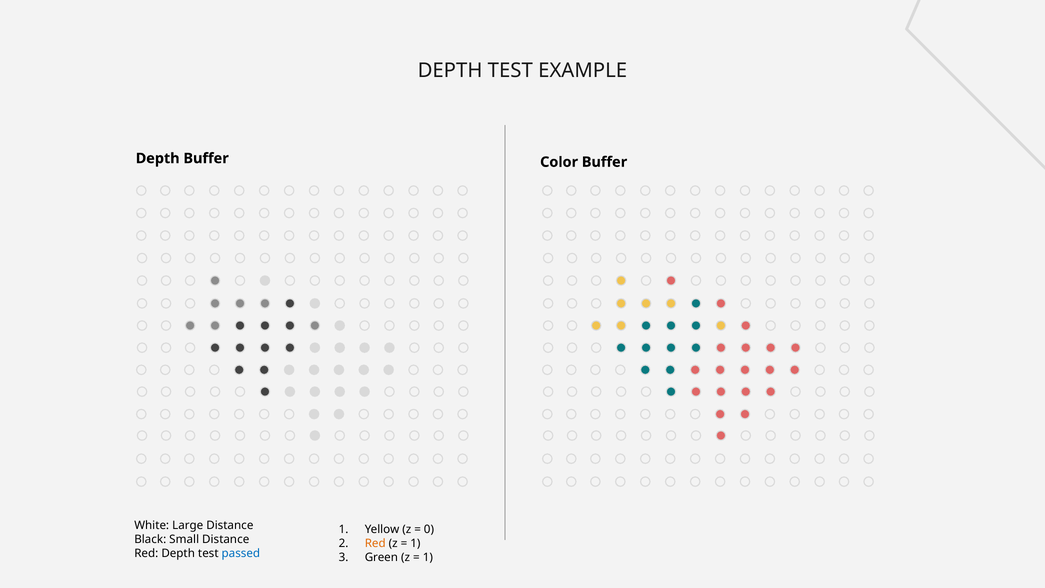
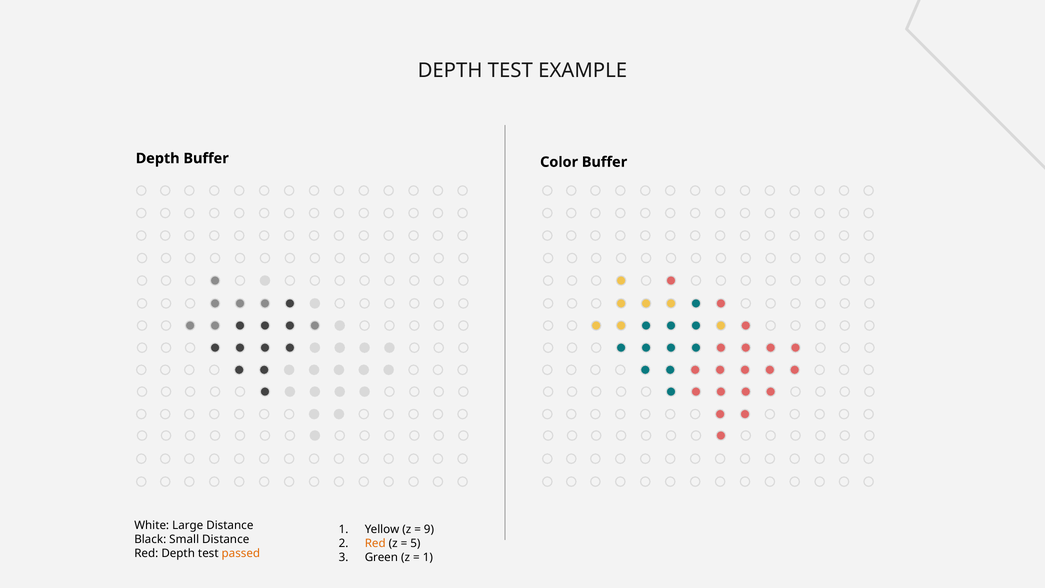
0: 0 -> 9
1 at (415, 543): 1 -> 5
passed colour: blue -> orange
